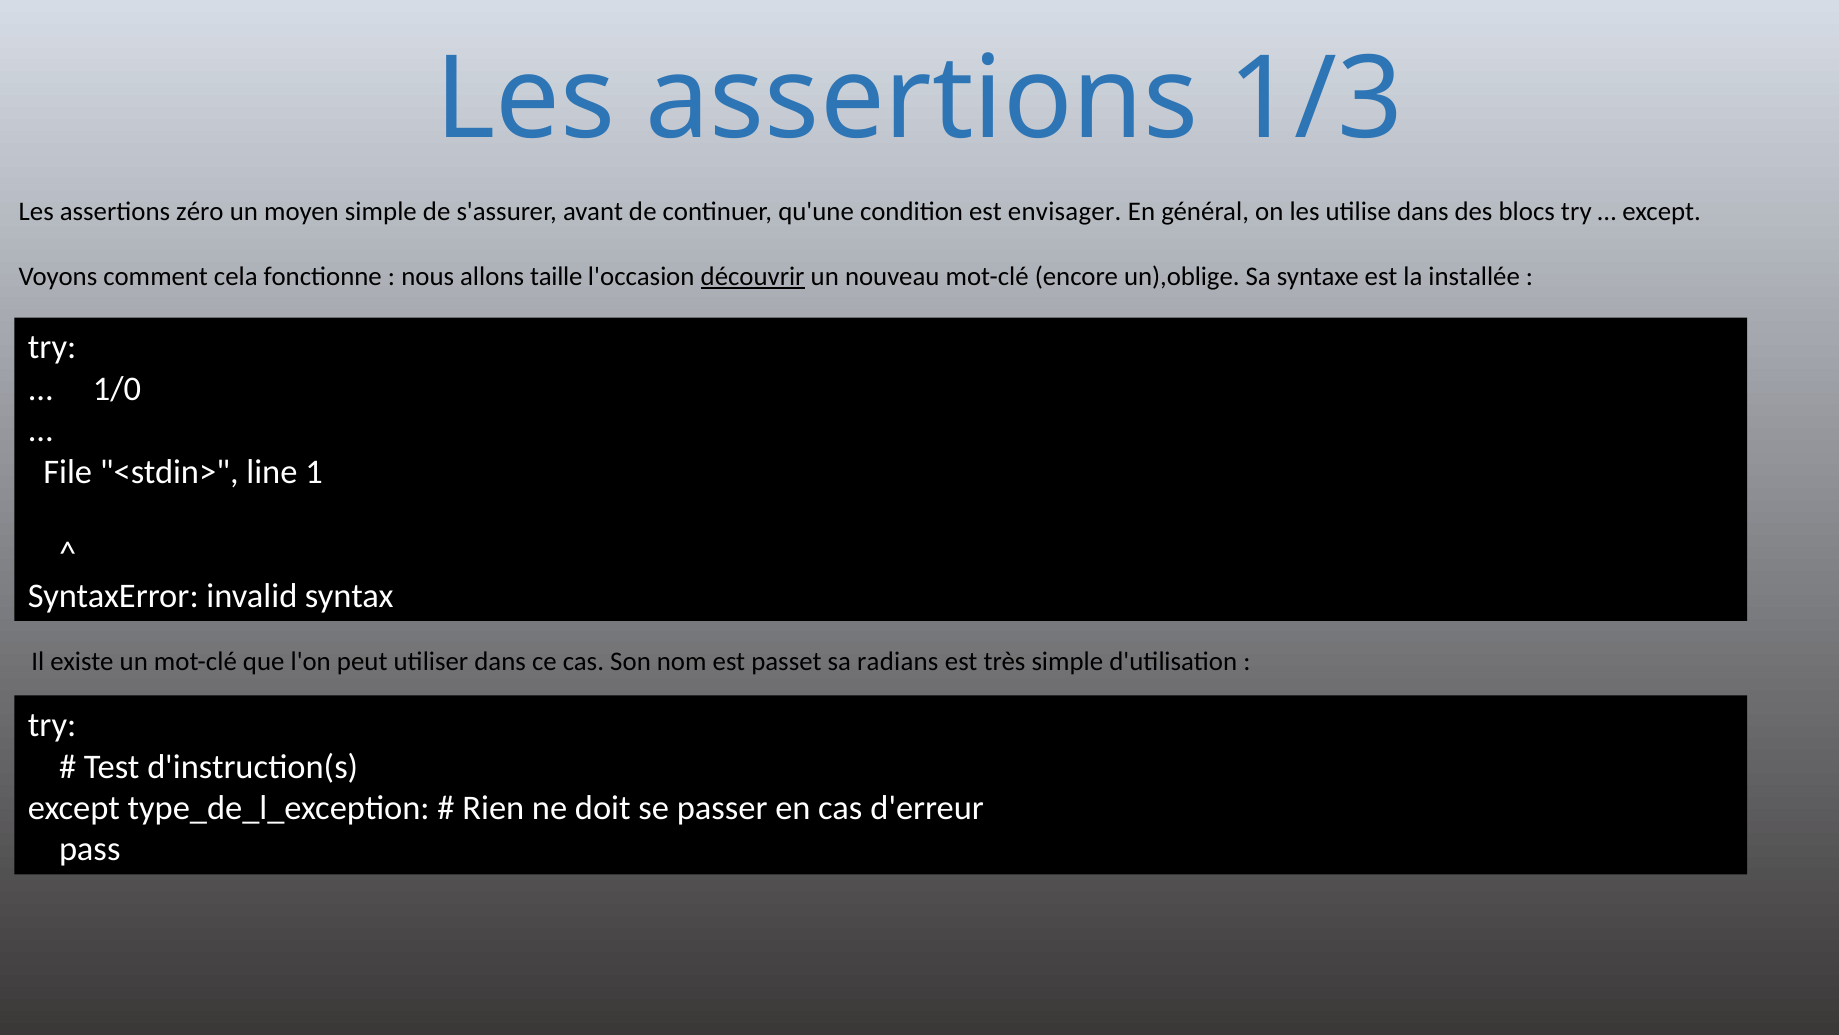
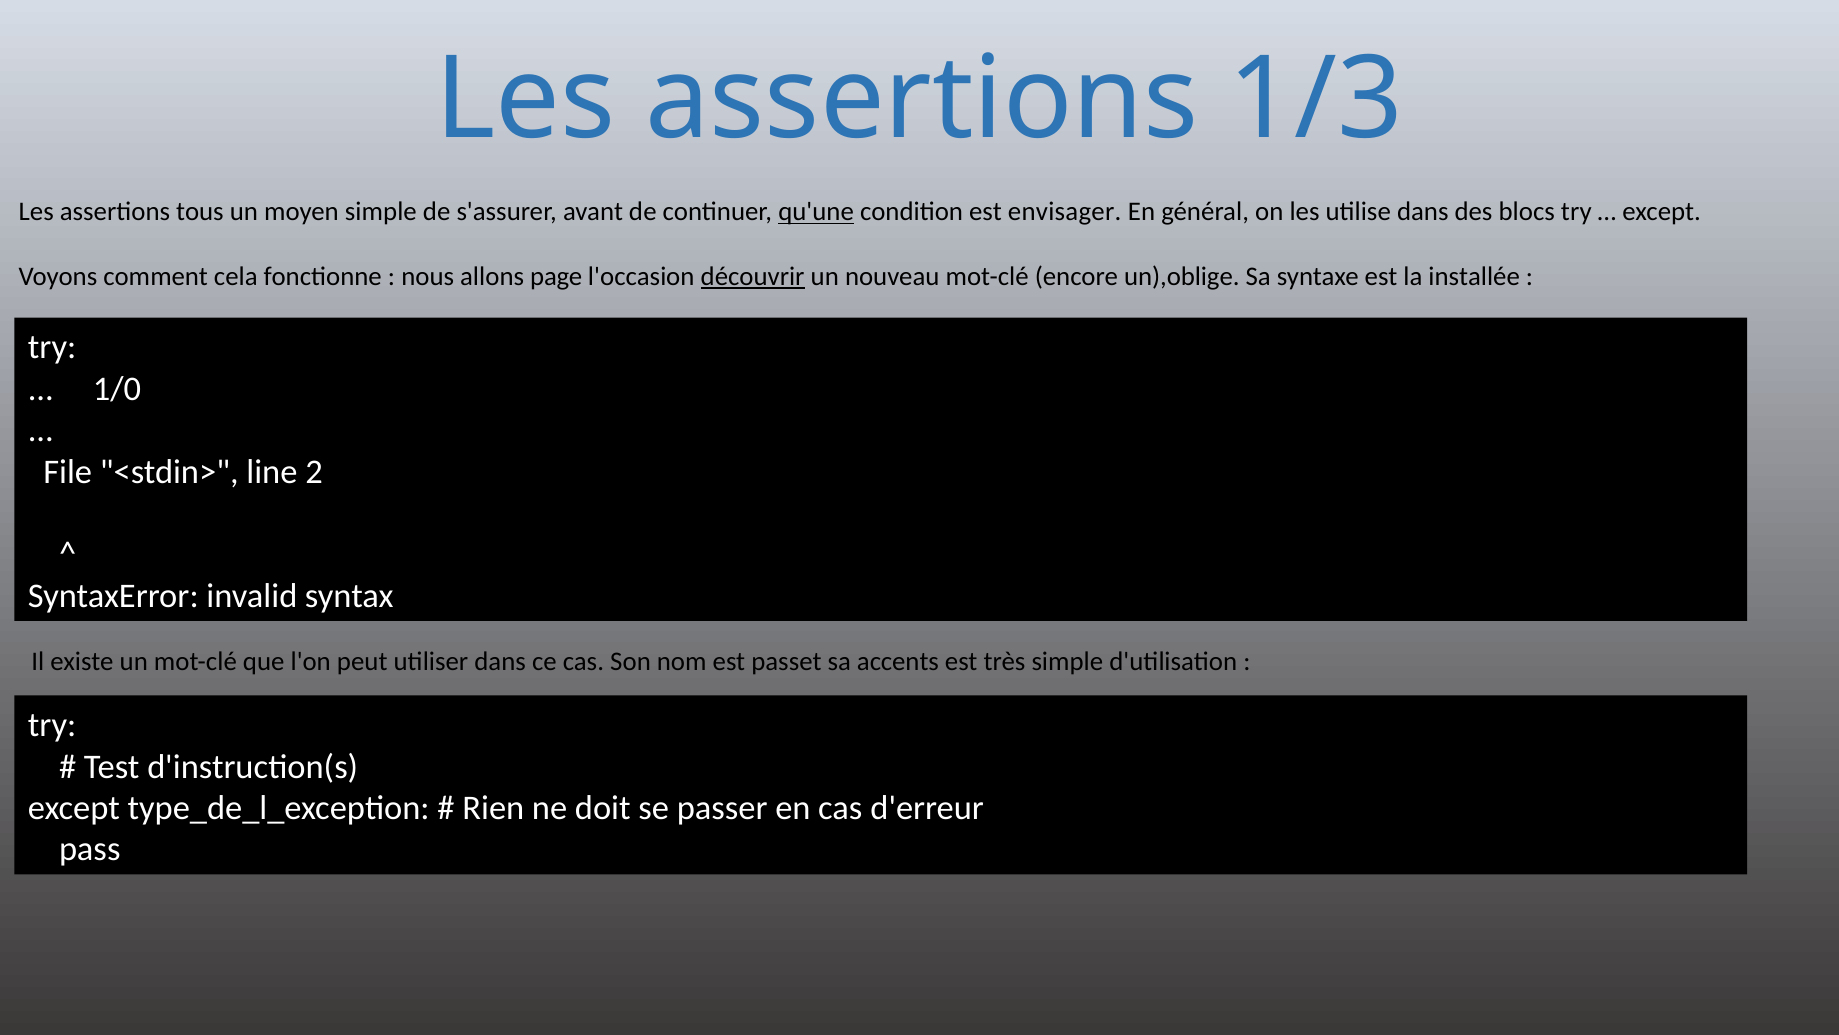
zéro: zéro -> tous
qu'une underline: none -> present
taille: taille -> page
1: 1 -> 2
radians: radians -> accents
